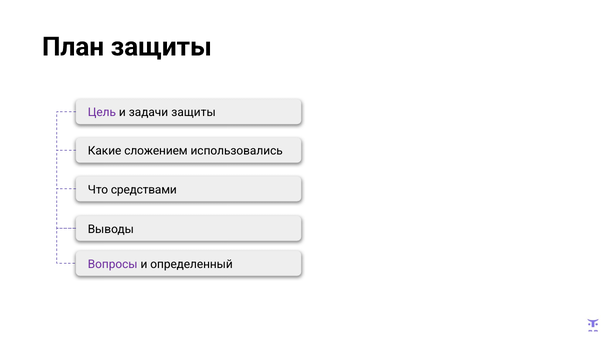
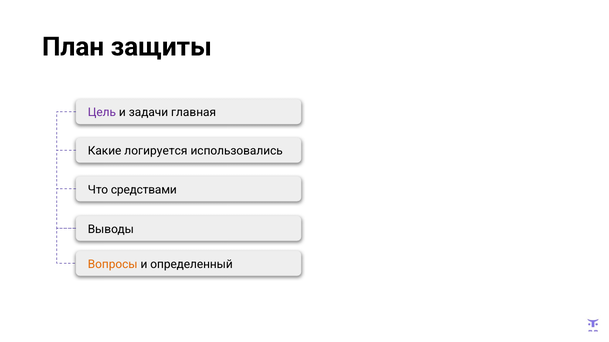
задачи защиты: защиты -> главная
сложением: сложением -> логируется
Вопросы colour: purple -> orange
